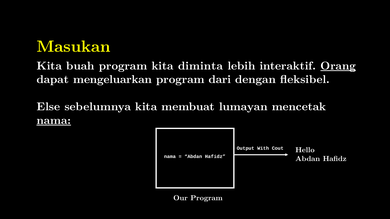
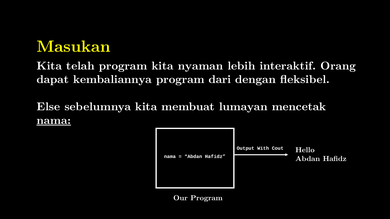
buah: buah -> telah
diminta: diminta -> nyaman
Orang underline: present -> none
mengeluarkan: mengeluarkan -> kembaliannya
